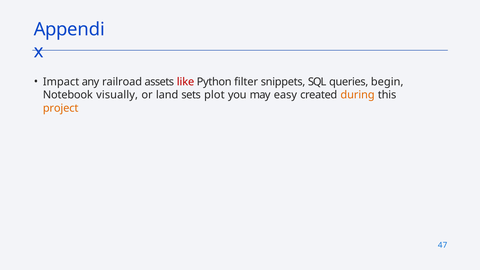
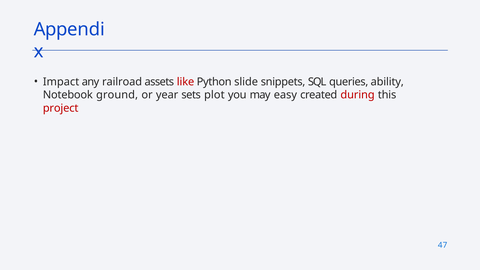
filter: filter -> slide
begin: begin -> ability
visually: visually -> ground
land: land -> year
during colour: orange -> red
project colour: orange -> red
